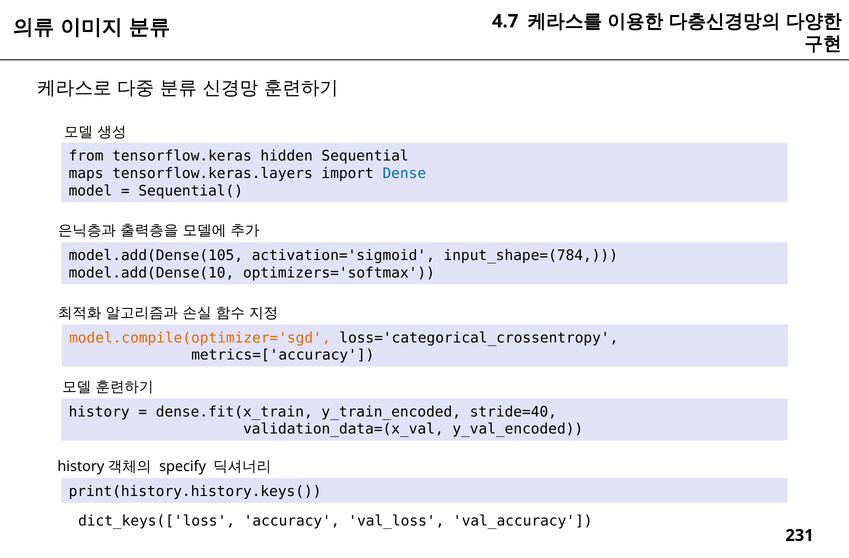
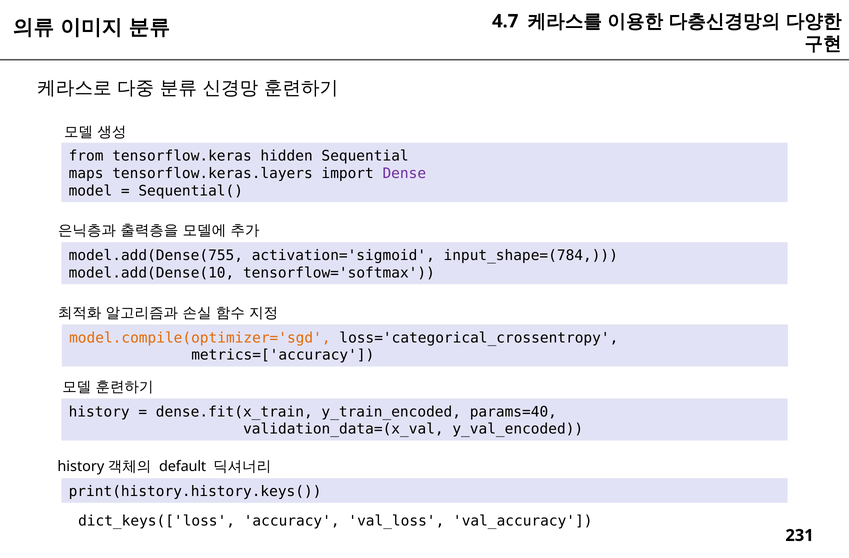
Dense colour: blue -> purple
model.add(Dense(105: model.add(Dense(105 -> model.add(Dense(755
optimizers='softmax: optimizers='softmax -> tensorflow='softmax
stride=40: stride=40 -> params=40
specify: specify -> default
